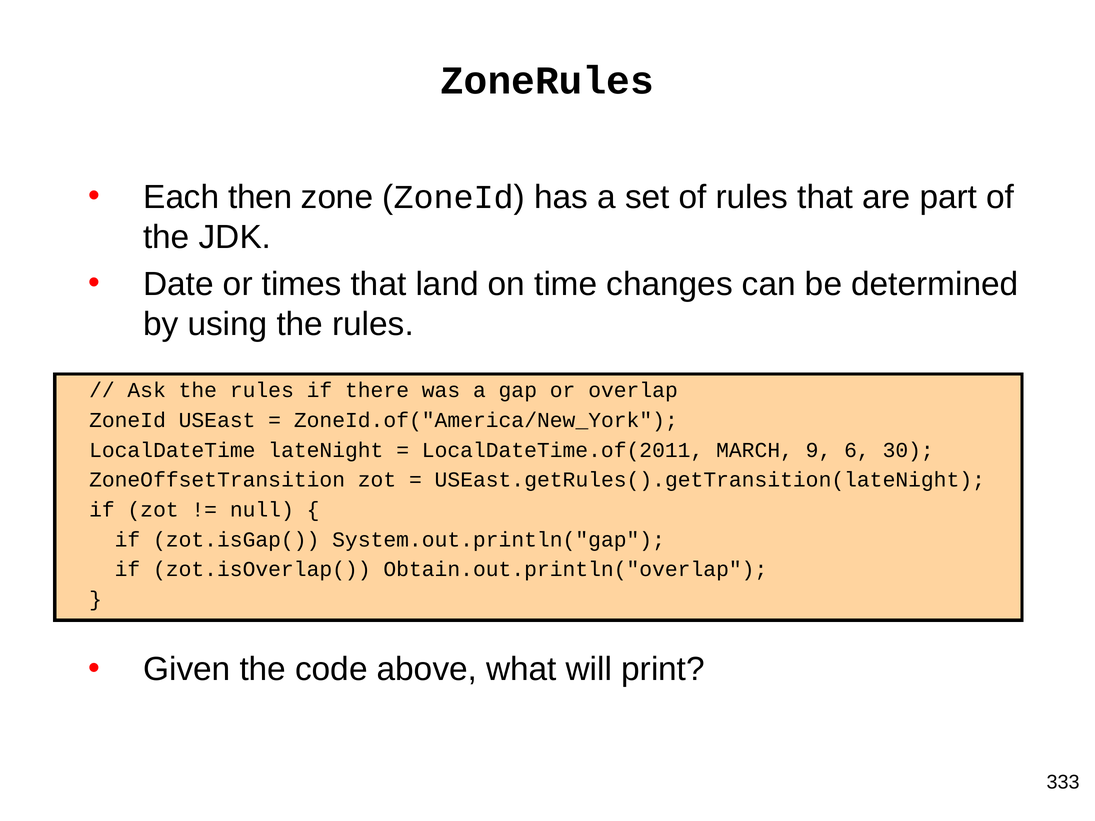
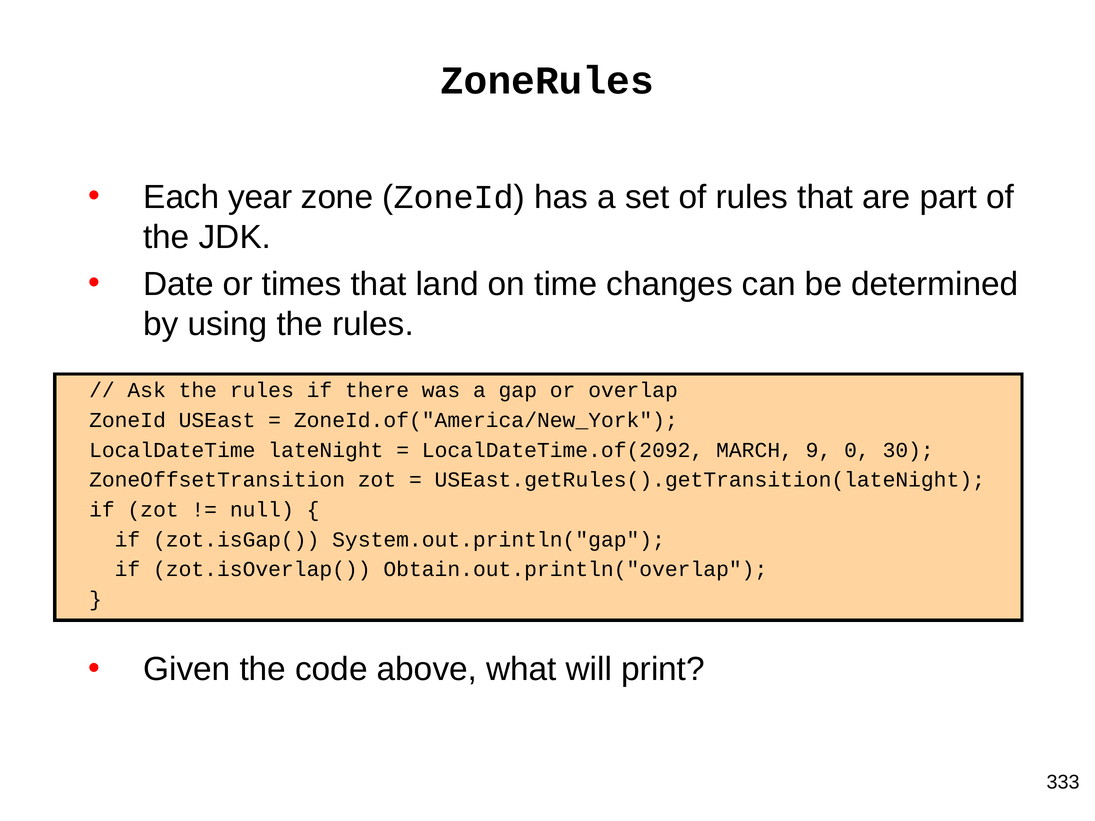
then: then -> year
LocalDateTime.of(2011: LocalDateTime.of(2011 -> LocalDateTime.of(2092
6: 6 -> 0
